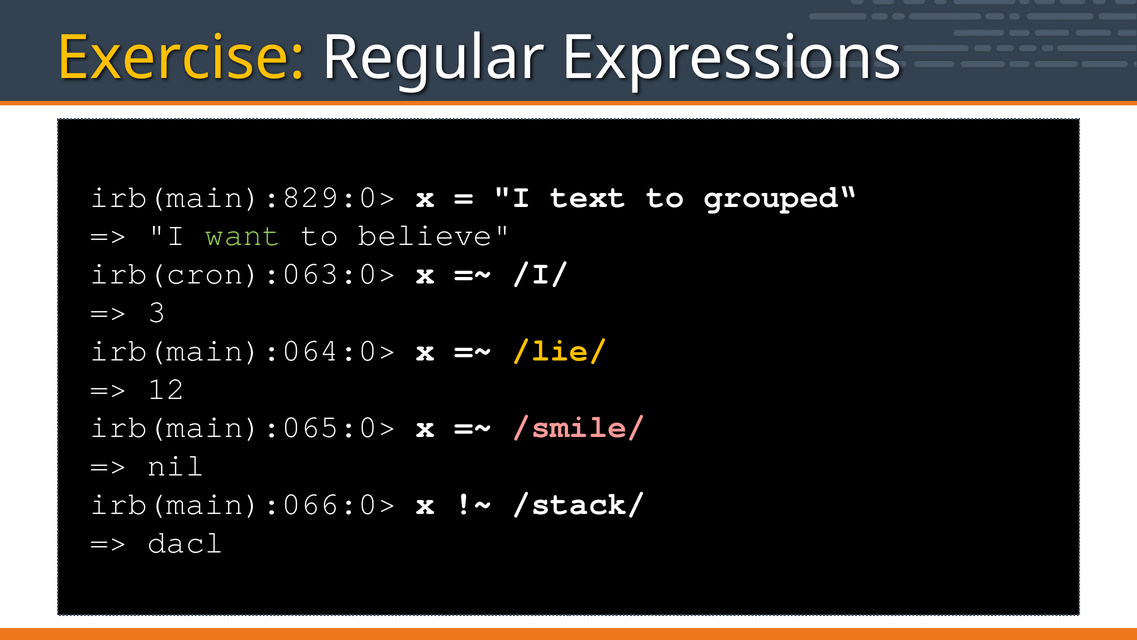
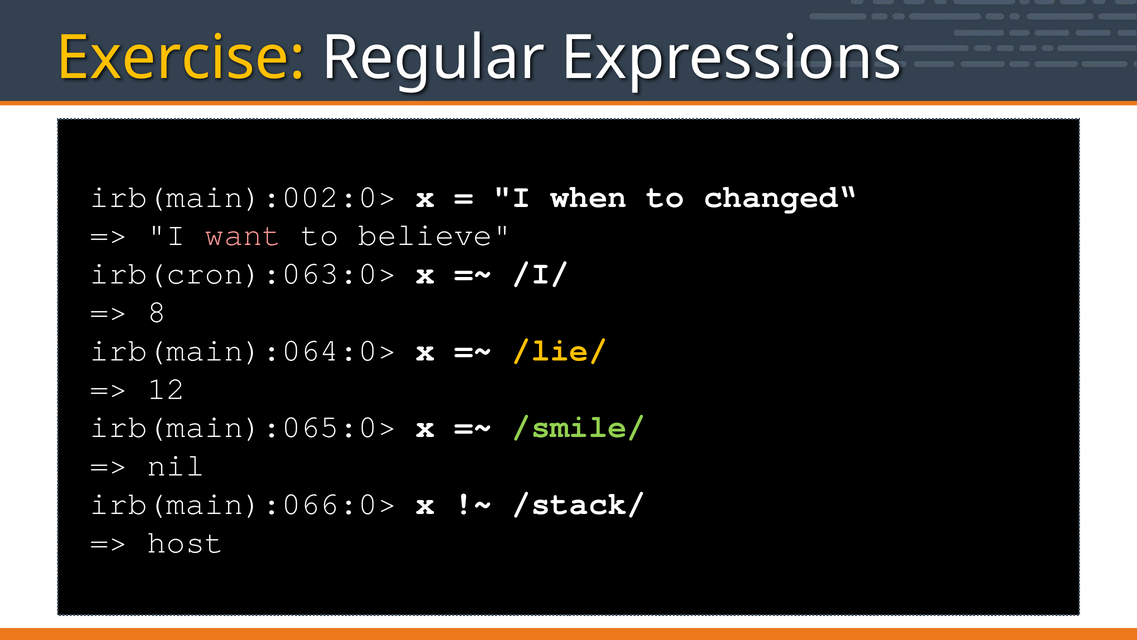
irb(main):829:0>: irb(main):829:0> -> irb(main):002:0>
text: text -> when
grouped“: grouped“ -> changed“
want colour: light green -> pink
3: 3 -> 8
/smile/ colour: pink -> light green
dacl: dacl -> host
